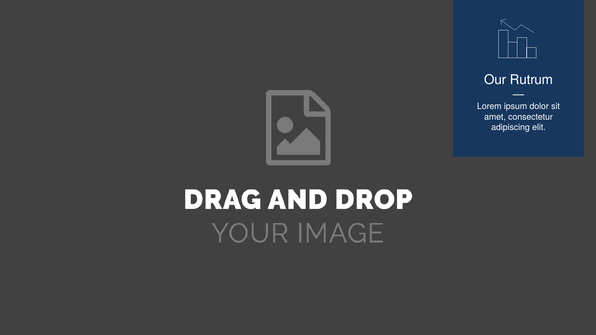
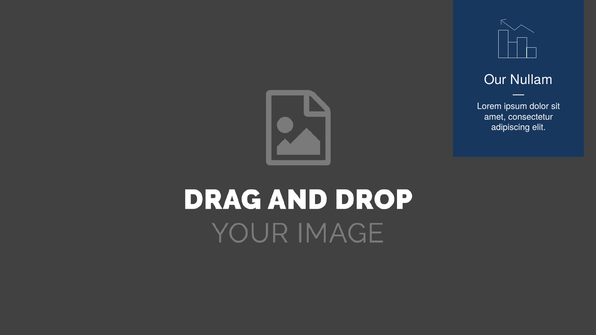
Rutrum: Rutrum -> Nullam
